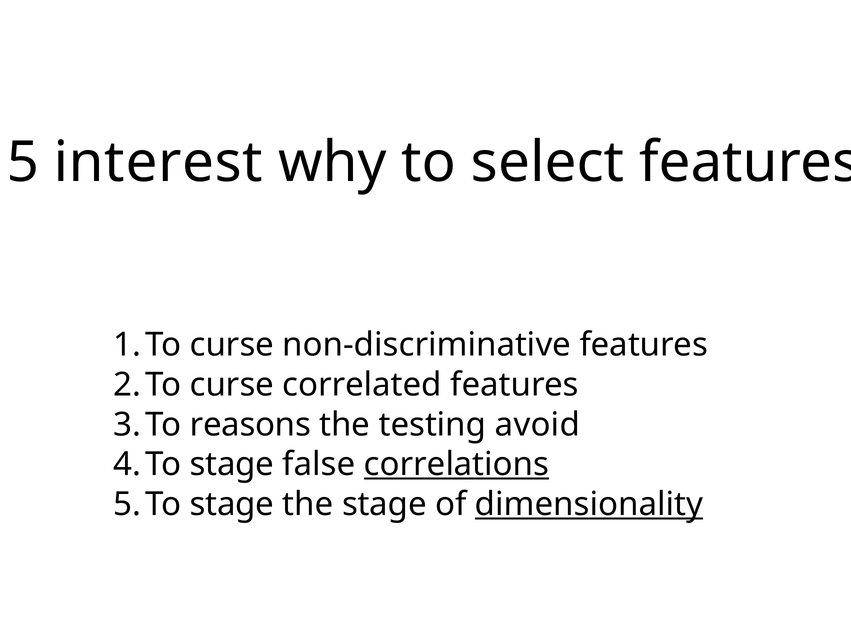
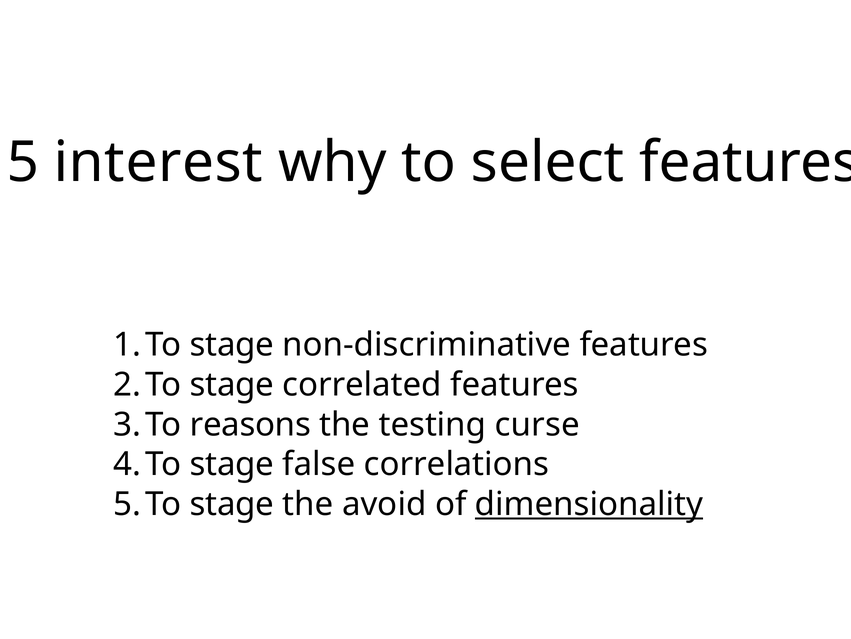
curse at (232, 345): curse -> stage
curse at (232, 384): curse -> stage
avoid: avoid -> curse
correlations underline: present -> none
the stage: stage -> avoid
